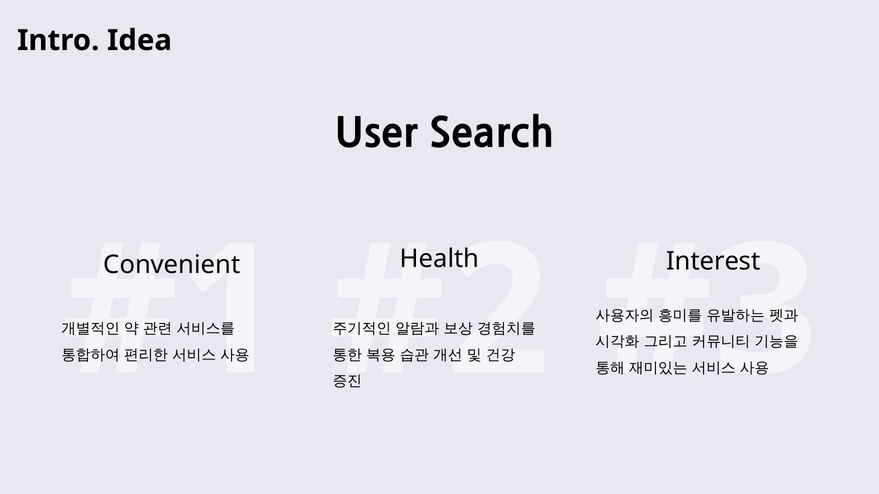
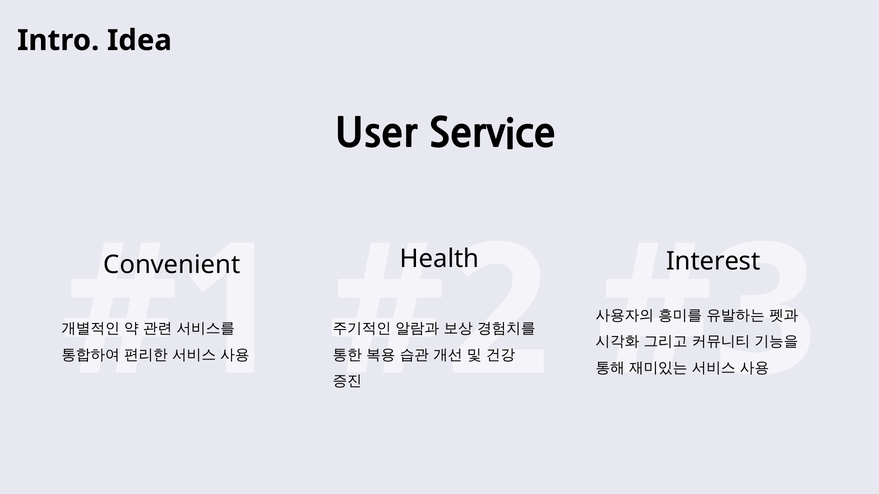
Search: Search -> Service
